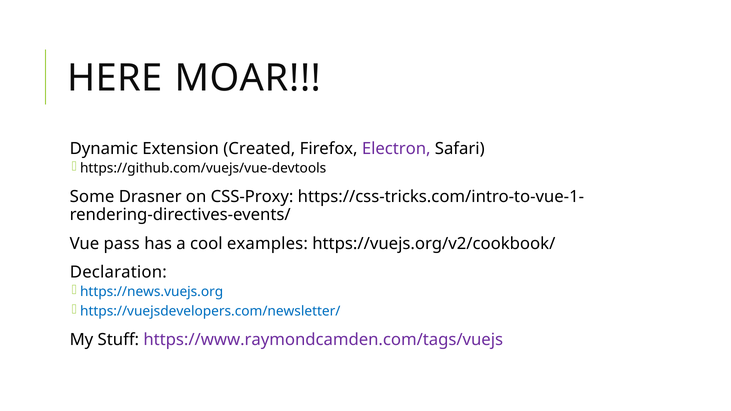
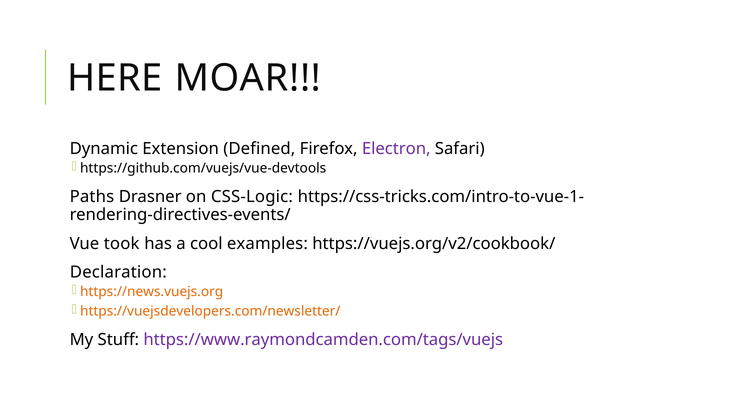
Created: Created -> Defined
Some: Some -> Paths
CSS-Proxy: CSS-Proxy -> CSS-Logic
pass: pass -> took
https://news.vuejs.org colour: blue -> orange
https://vuejsdevelopers.com/newsletter/ colour: blue -> orange
